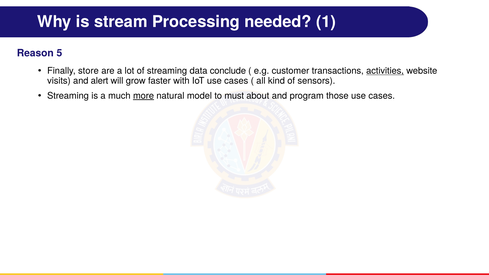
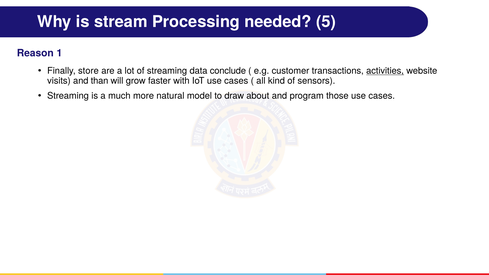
1: 1 -> 5
5: 5 -> 1
alert: alert -> than
more underline: present -> none
must: must -> draw
